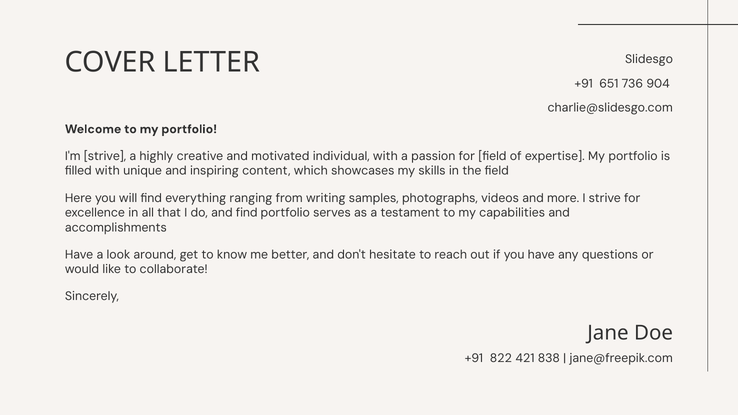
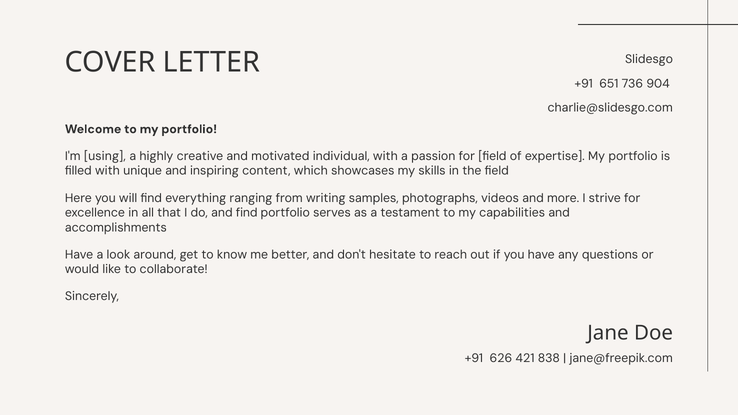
I'm strive: strive -> using
822: 822 -> 626
